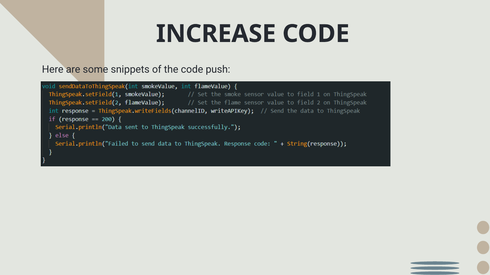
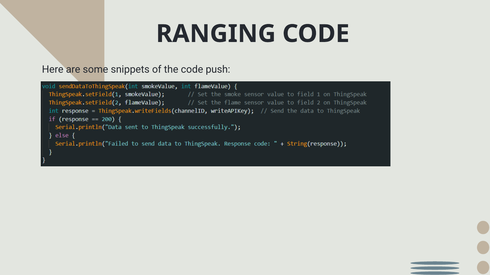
INCREASE: INCREASE -> RANGING
